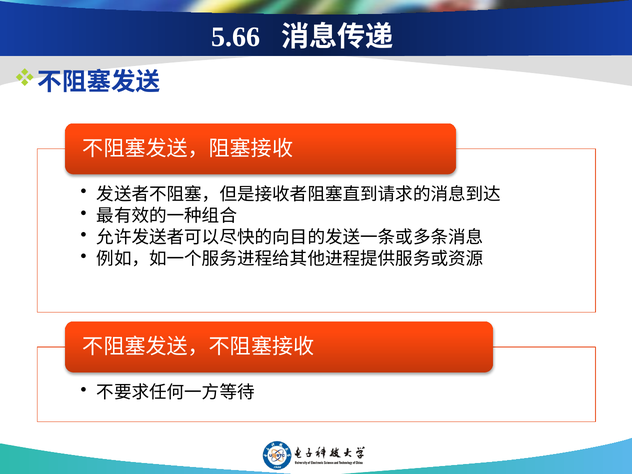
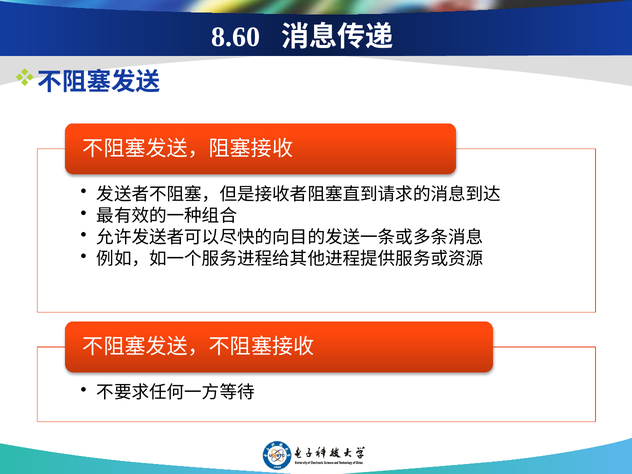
5.66: 5.66 -> 8.60
